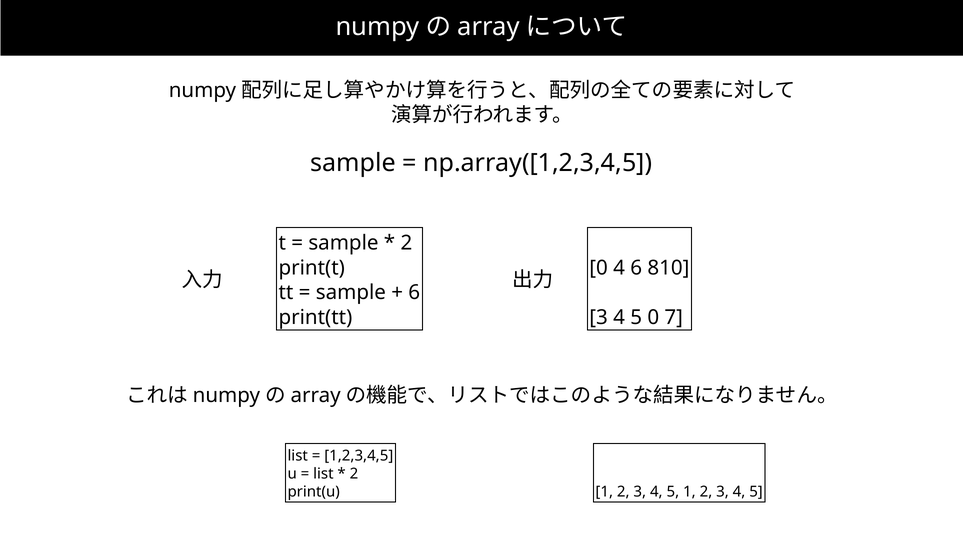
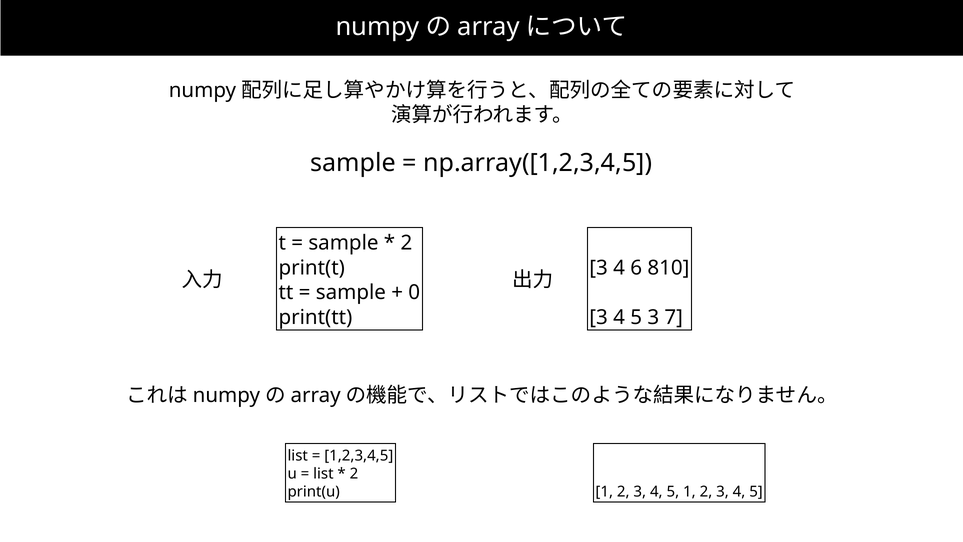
0 at (599, 268): 0 -> 3
6 at (414, 292): 6 -> 0
5 0: 0 -> 3
